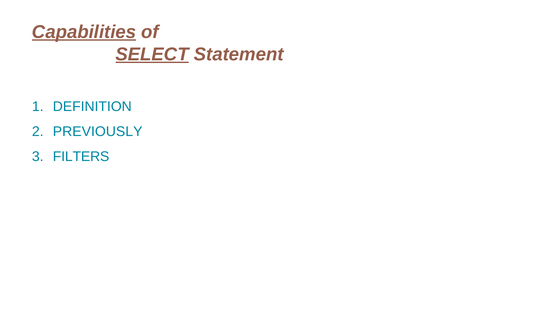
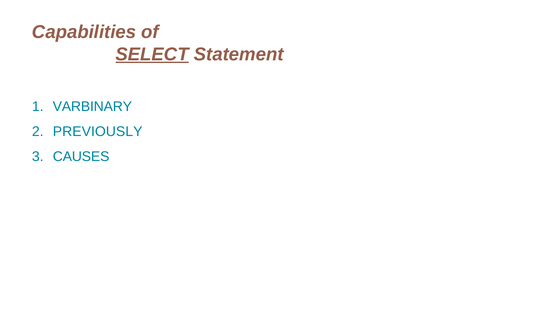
Capabilities underline: present -> none
DEFINITION: DEFINITION -> VARBINARY
FILTERS: FILTERS -> CAUSES
